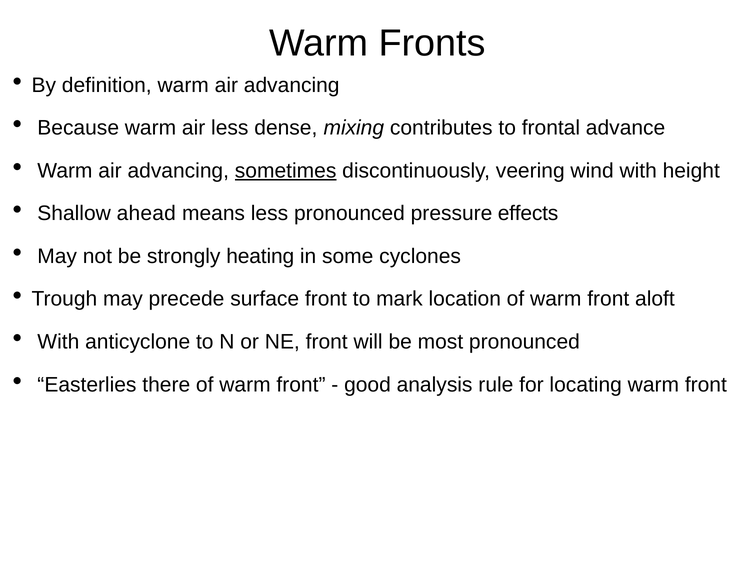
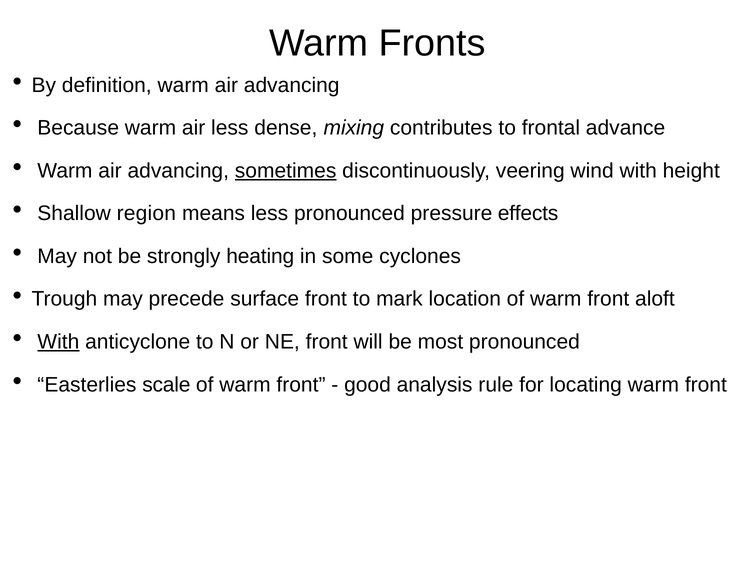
ahead: ahead -> region
With at (58, 342) underline: none -> present
there: there -> scale
